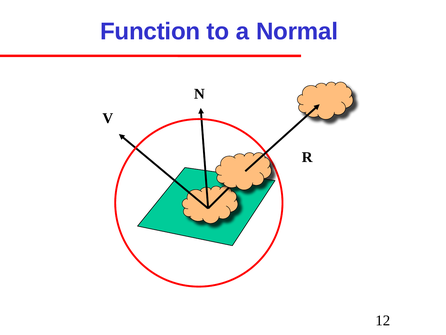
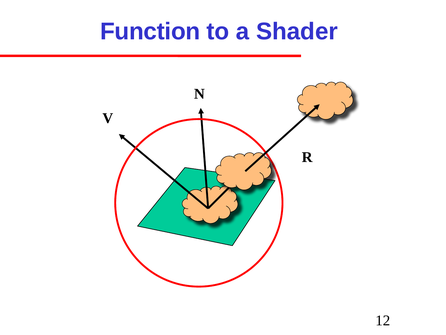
Normal: Normal -> Shader
